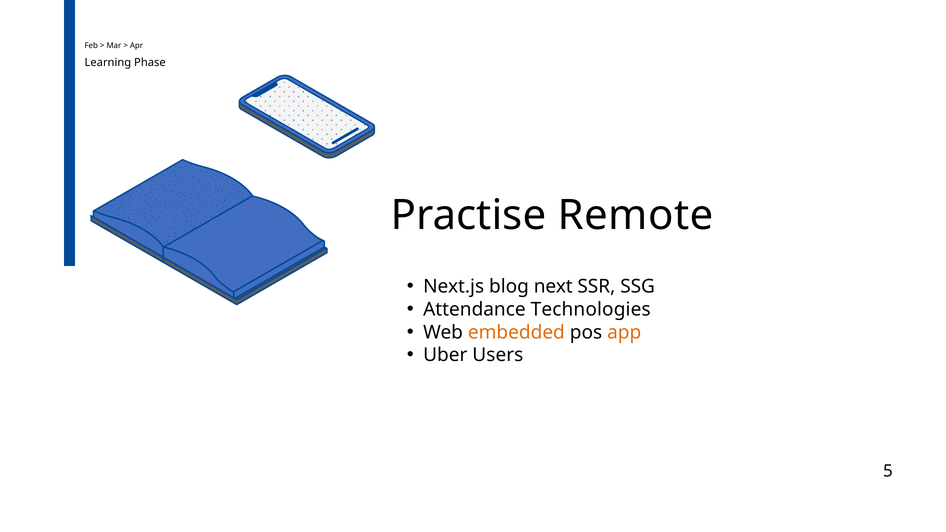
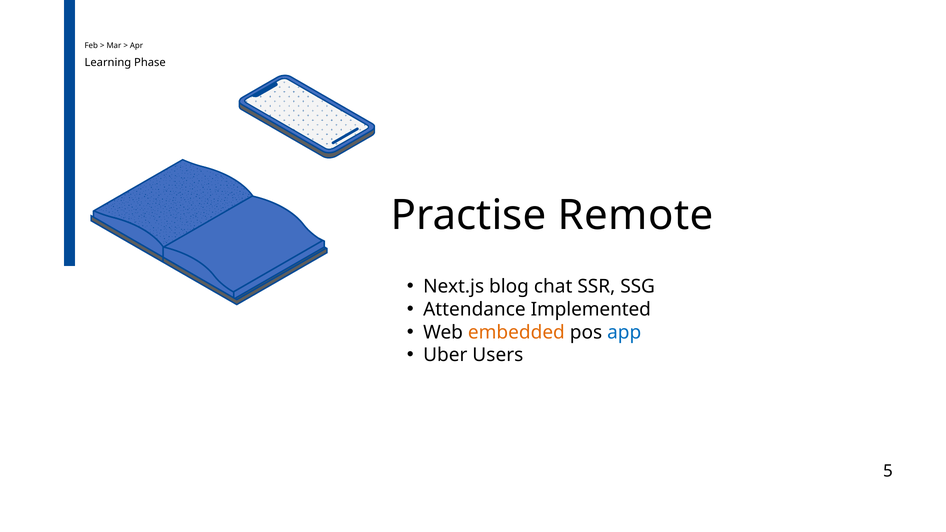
next: next -> chat
Technologies: Technologies -> Implemented
app colour: orange -> blue
